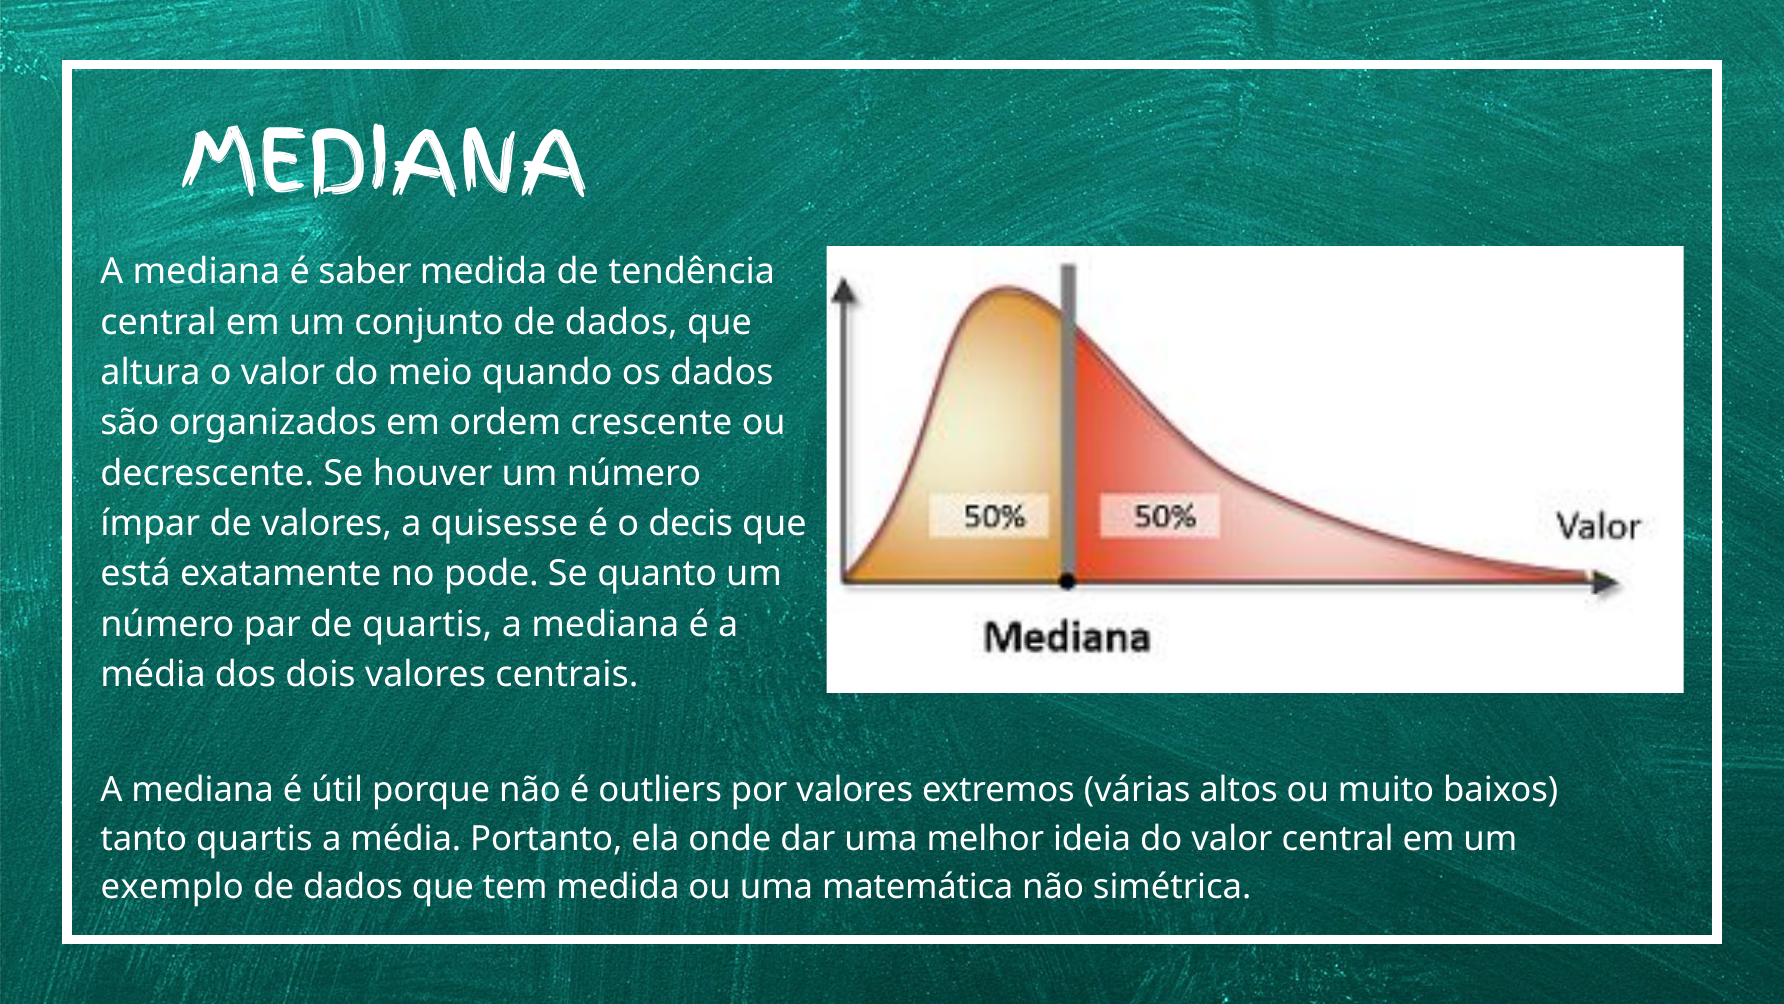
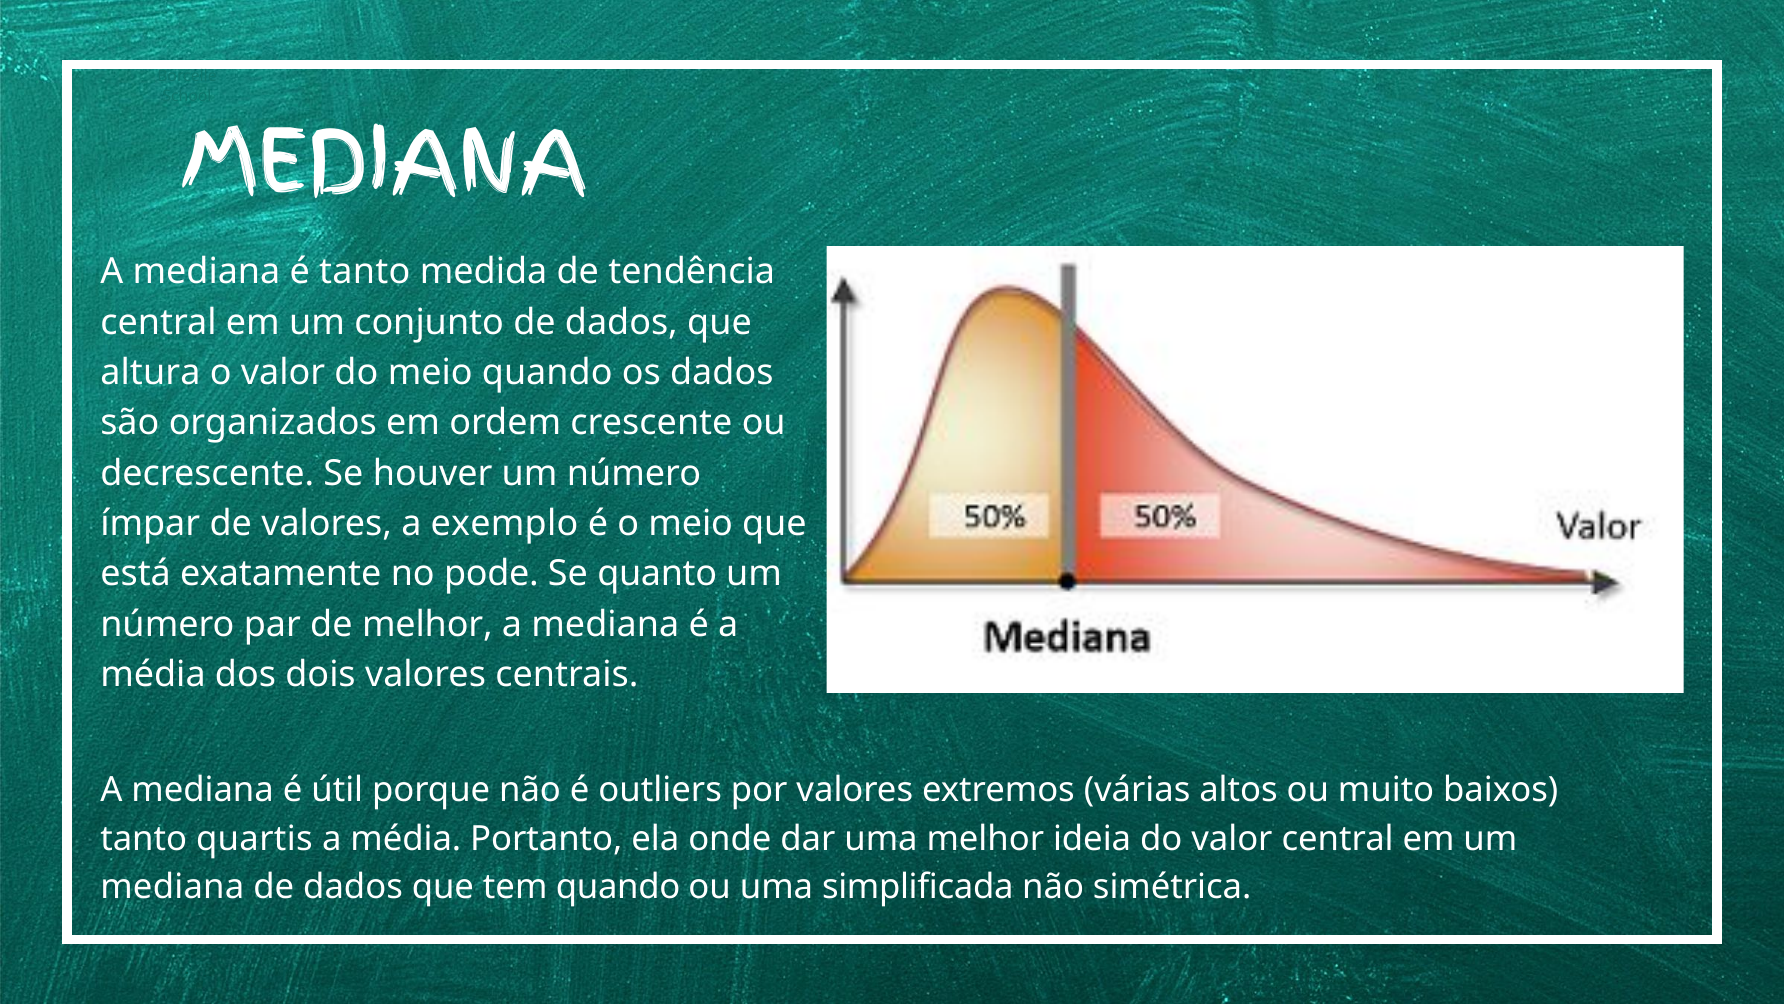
é saber: saber -> tanto
quisesse: quisesse -> exemplo
o decis: decis -> meio
de quartis: quartis -> melhor
exemplo at (172, 887): exemplo -> mediana
tem medida: medida -> quando
matemática: matemática -> simplificada
